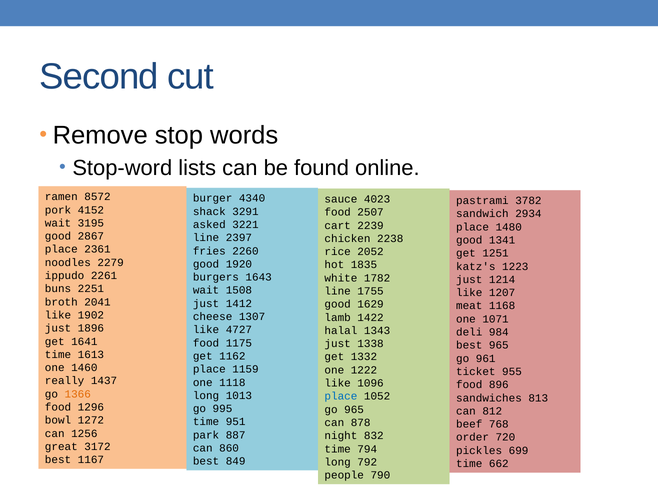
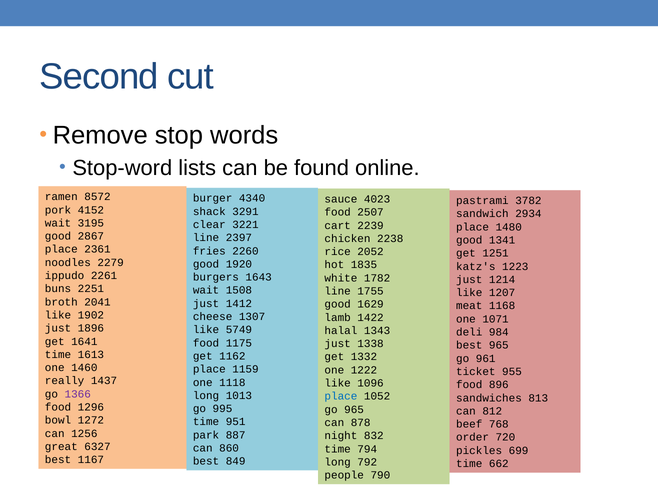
asked: asked -> clear
4727: 4727 -> 5749
1366 colour: orange -> purple
3172: 3172 -> 6327
